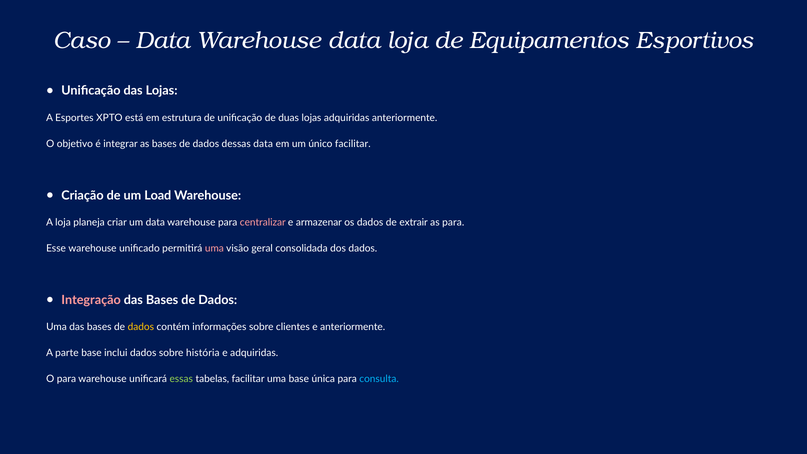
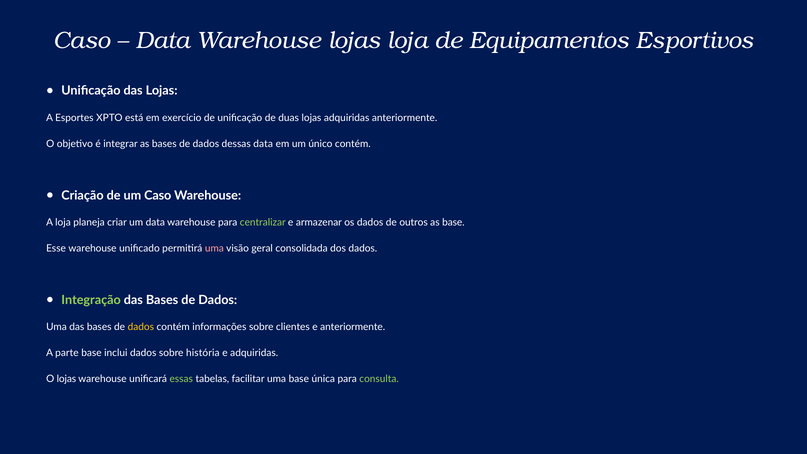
Warehouse data: data -> lojas
estrutura: estrutura -> exercício
único facilitar: facilitar -> contém
um Load: Load -> Caso
centralizar colour: pink -> light green
extrair: extrair -> outros
as para: para -> base
Integração colour: pink -> light green
O para: para -> lojas
consulta colour: light blue -> light green
